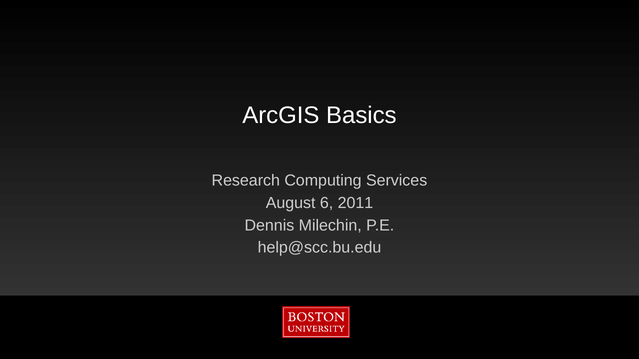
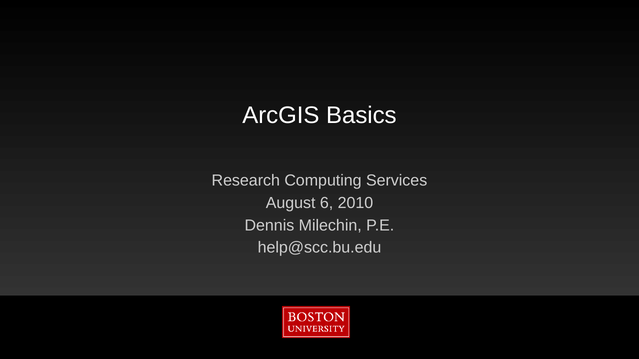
2011: 2011 -> 2010
